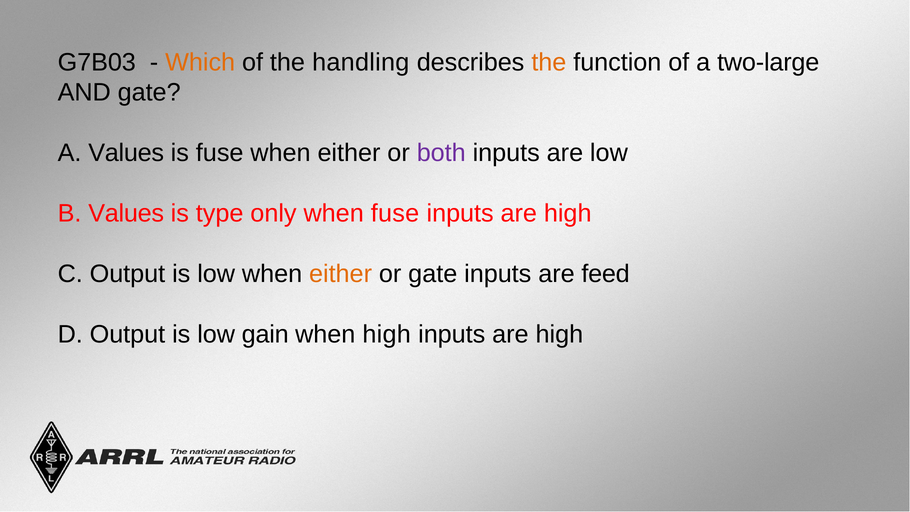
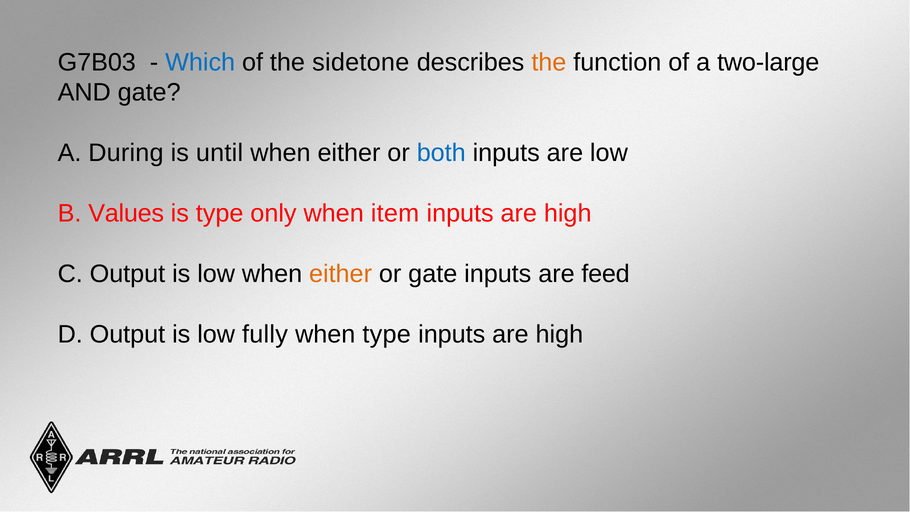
Which colour: orange -> blue
handling: handling -> sidetone
A Values: Values -> During
is fuse: fuse -> until
both colour: purple -> blue
when fuse: fuse -> item
gain: gain -> fully
when high: high -> type
